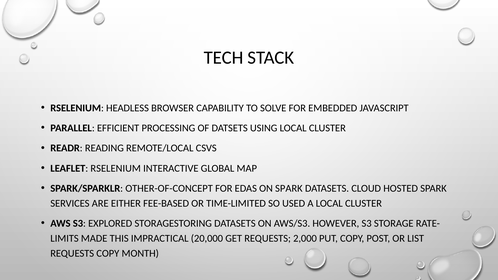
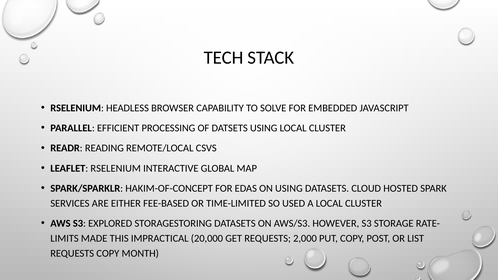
OTHER-OF-CONCEPT: OTHER-OF-CONCEPT -> HAKIM-OF-CONCEPT
ON SPARK: SPARK -> USING
